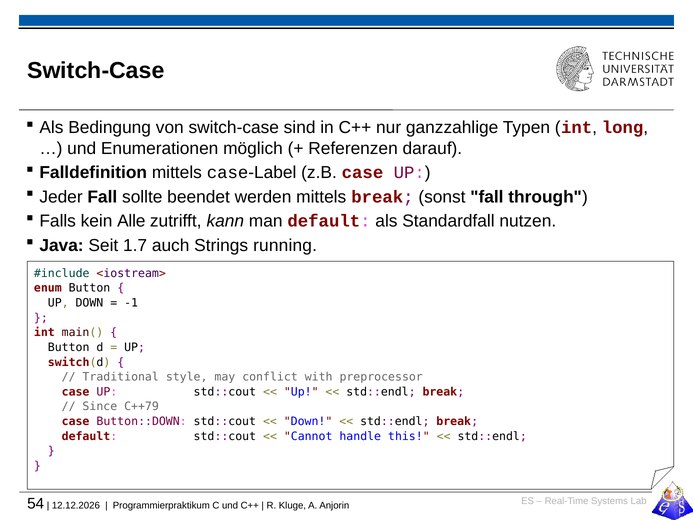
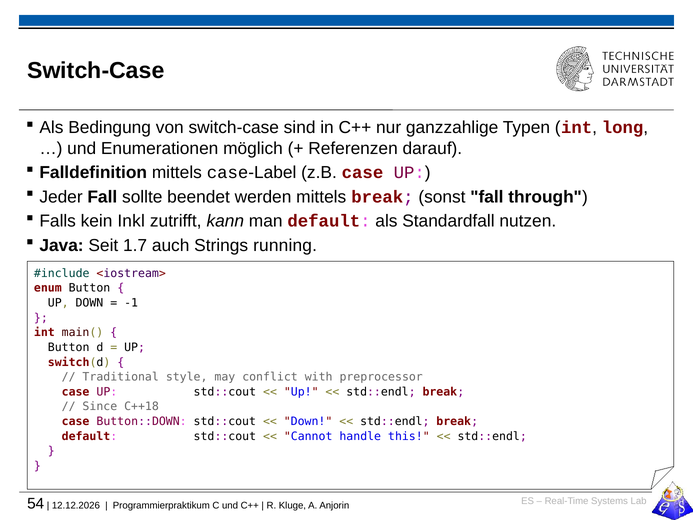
Alle: Alle -> Inkl
C++79: C++79 -> C++18
